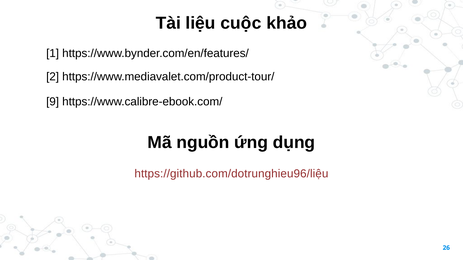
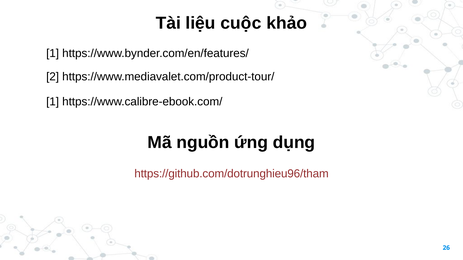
9 at (53, 102): 9 -> 1
https://github.com/dotrunghieu96/liệu: https://github.com/dotrunghieu96/liệu -> https://github.com/dotrunghieu96/tham
